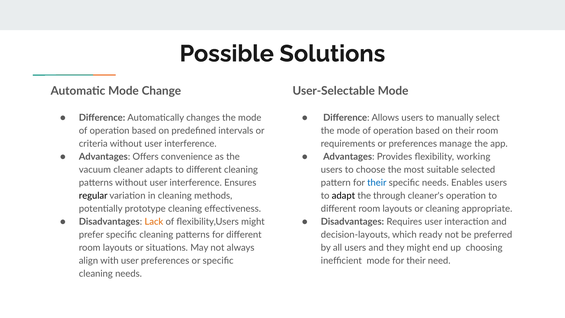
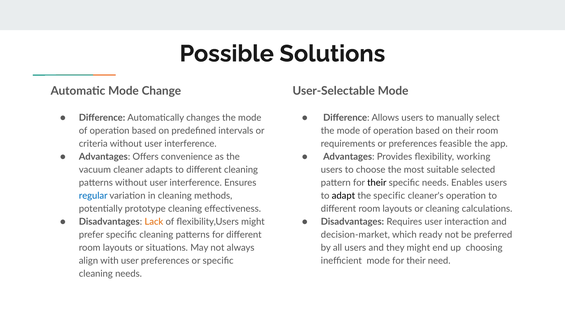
manage: manage -> feasible
their at (377, 183) colour: blue -> black
regular colour: black -> blue
the through: through -> specific
appropriate: appropriate -> calculations
decision-layouts: decision-layouts -> decision-market
